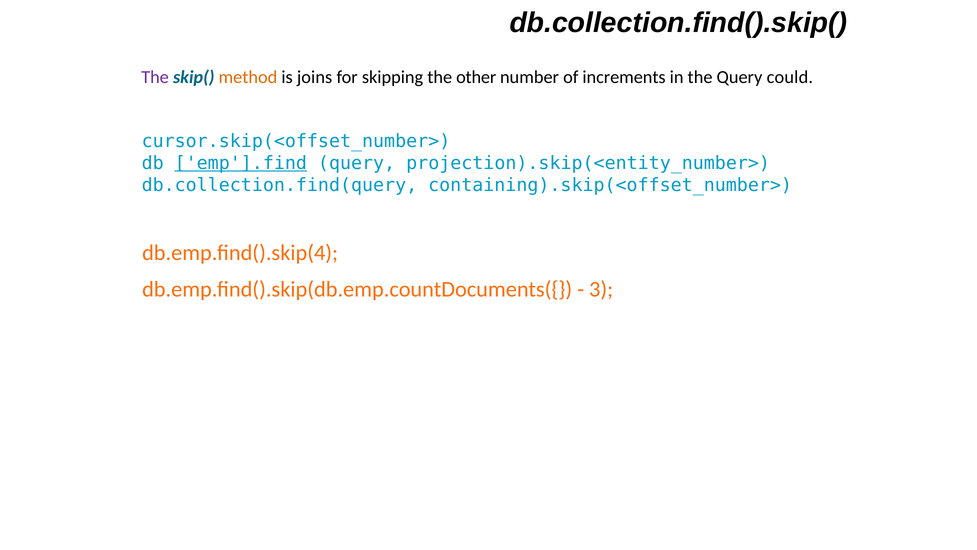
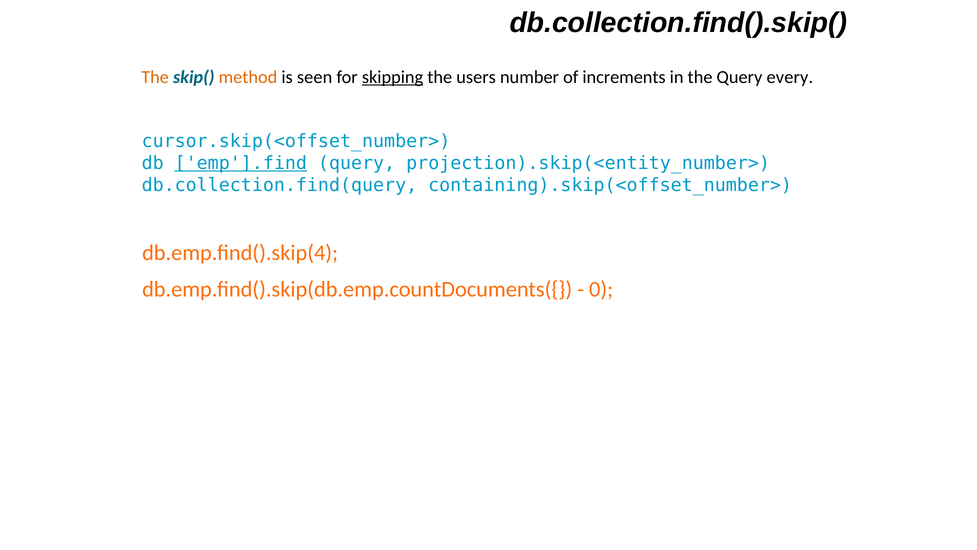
The at (155, 77) colour: purple -> orange
joins: joins -> seen
skipping underline: none -> present
other: other -> users
could: could -> every
3: 3 -> 0
